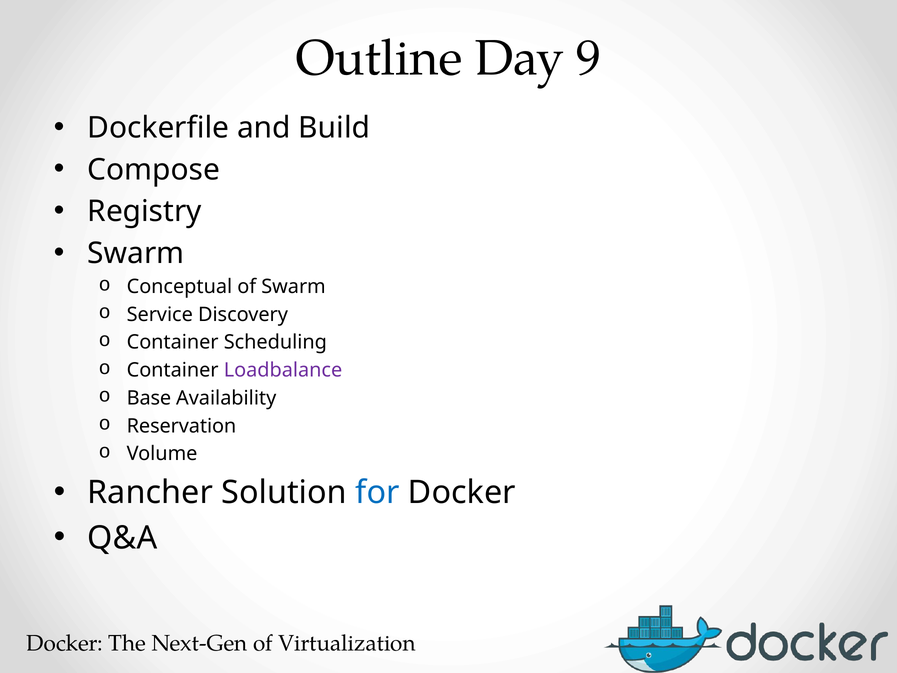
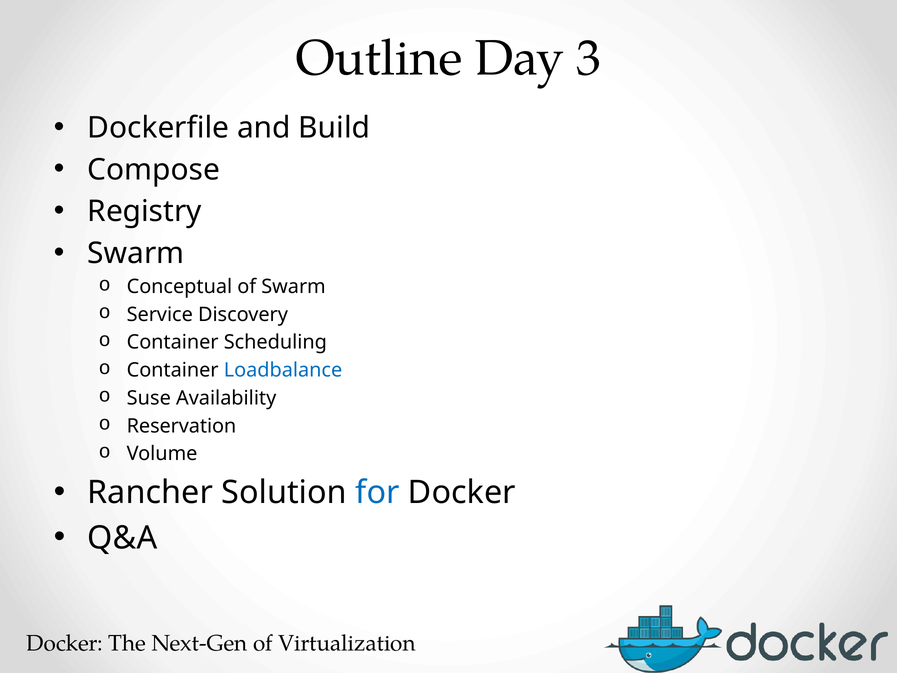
9: 9 -> 3
Loadbalance colour: purple -> blue
Base: Base -> Suse
